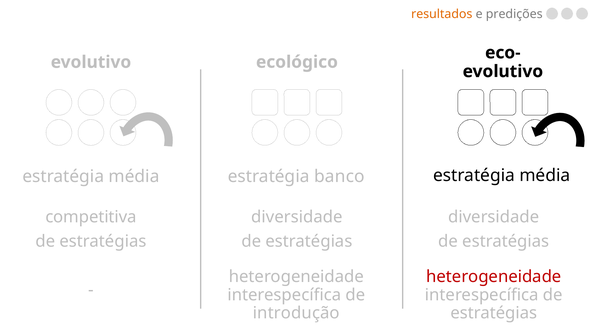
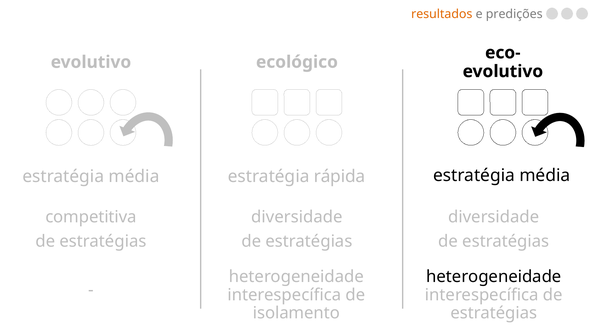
banco: banco -> rápida
heterogeneidade at (494, 276) colour: red -> black
introdução: introdução -> isolamento
